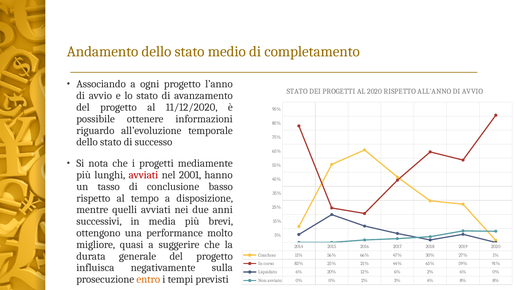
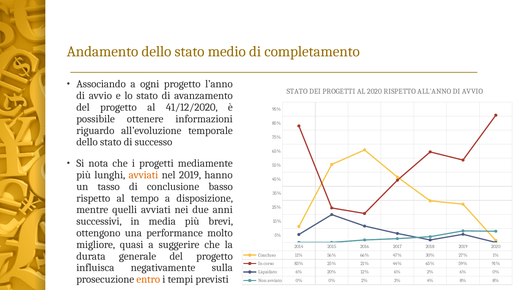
11/12/2020: 11/12/2020 -> 41/12/2020
avviati at (143, 175) colour: red -> orange
nel 2001: 2001 -> 2019
